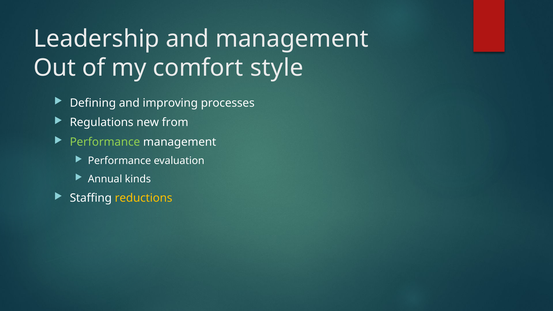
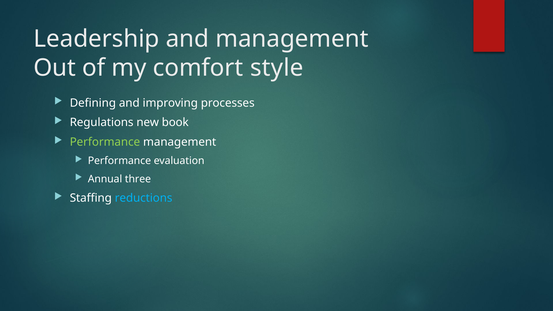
from: from -> book
kinds: kinds -> three
reductions colour: yellow -> light blue
